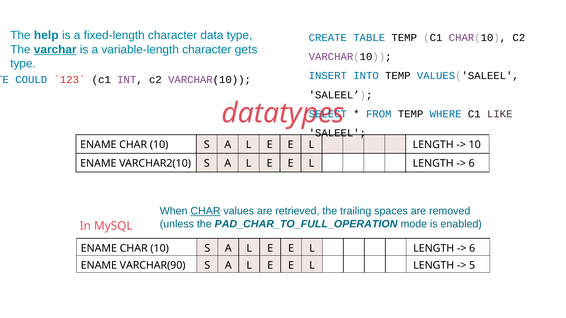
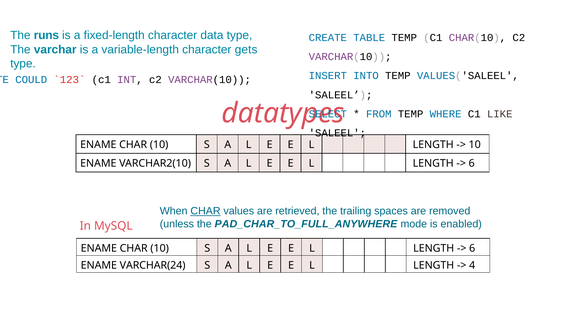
help: help -> runs
varchar underline: present -> none
PAD_CHAR_TO_FULL_OPERATION: PAD_CHAR_TO_FULL_OPERATION -> PAD_CHAR_TO_FULL_ANYWHERE
VARCHAR(90: VARCHAR(90 -> VARCHAR(24
5: 5 -> 4
